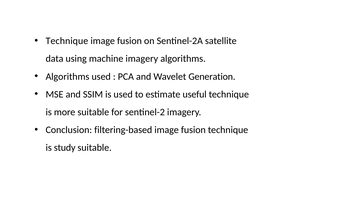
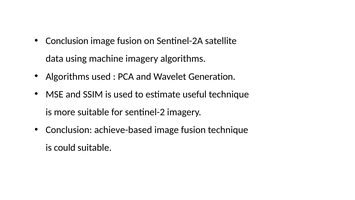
Technique at (67, 41): Technique -> Conclusion
filtering-based: filtering-based -> achieve-based
study: study -> could
